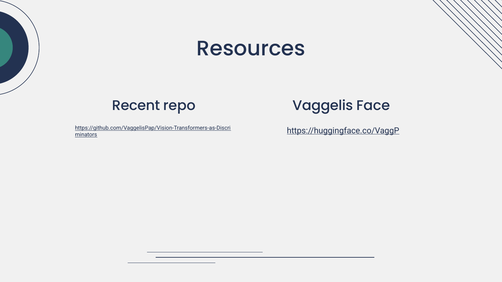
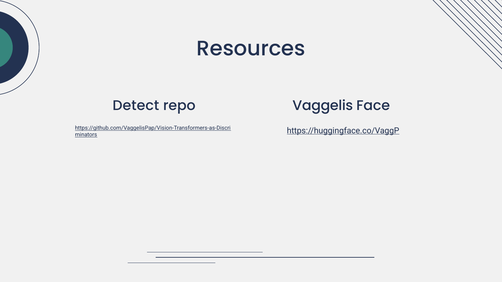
Recent: Recent -> Detect
